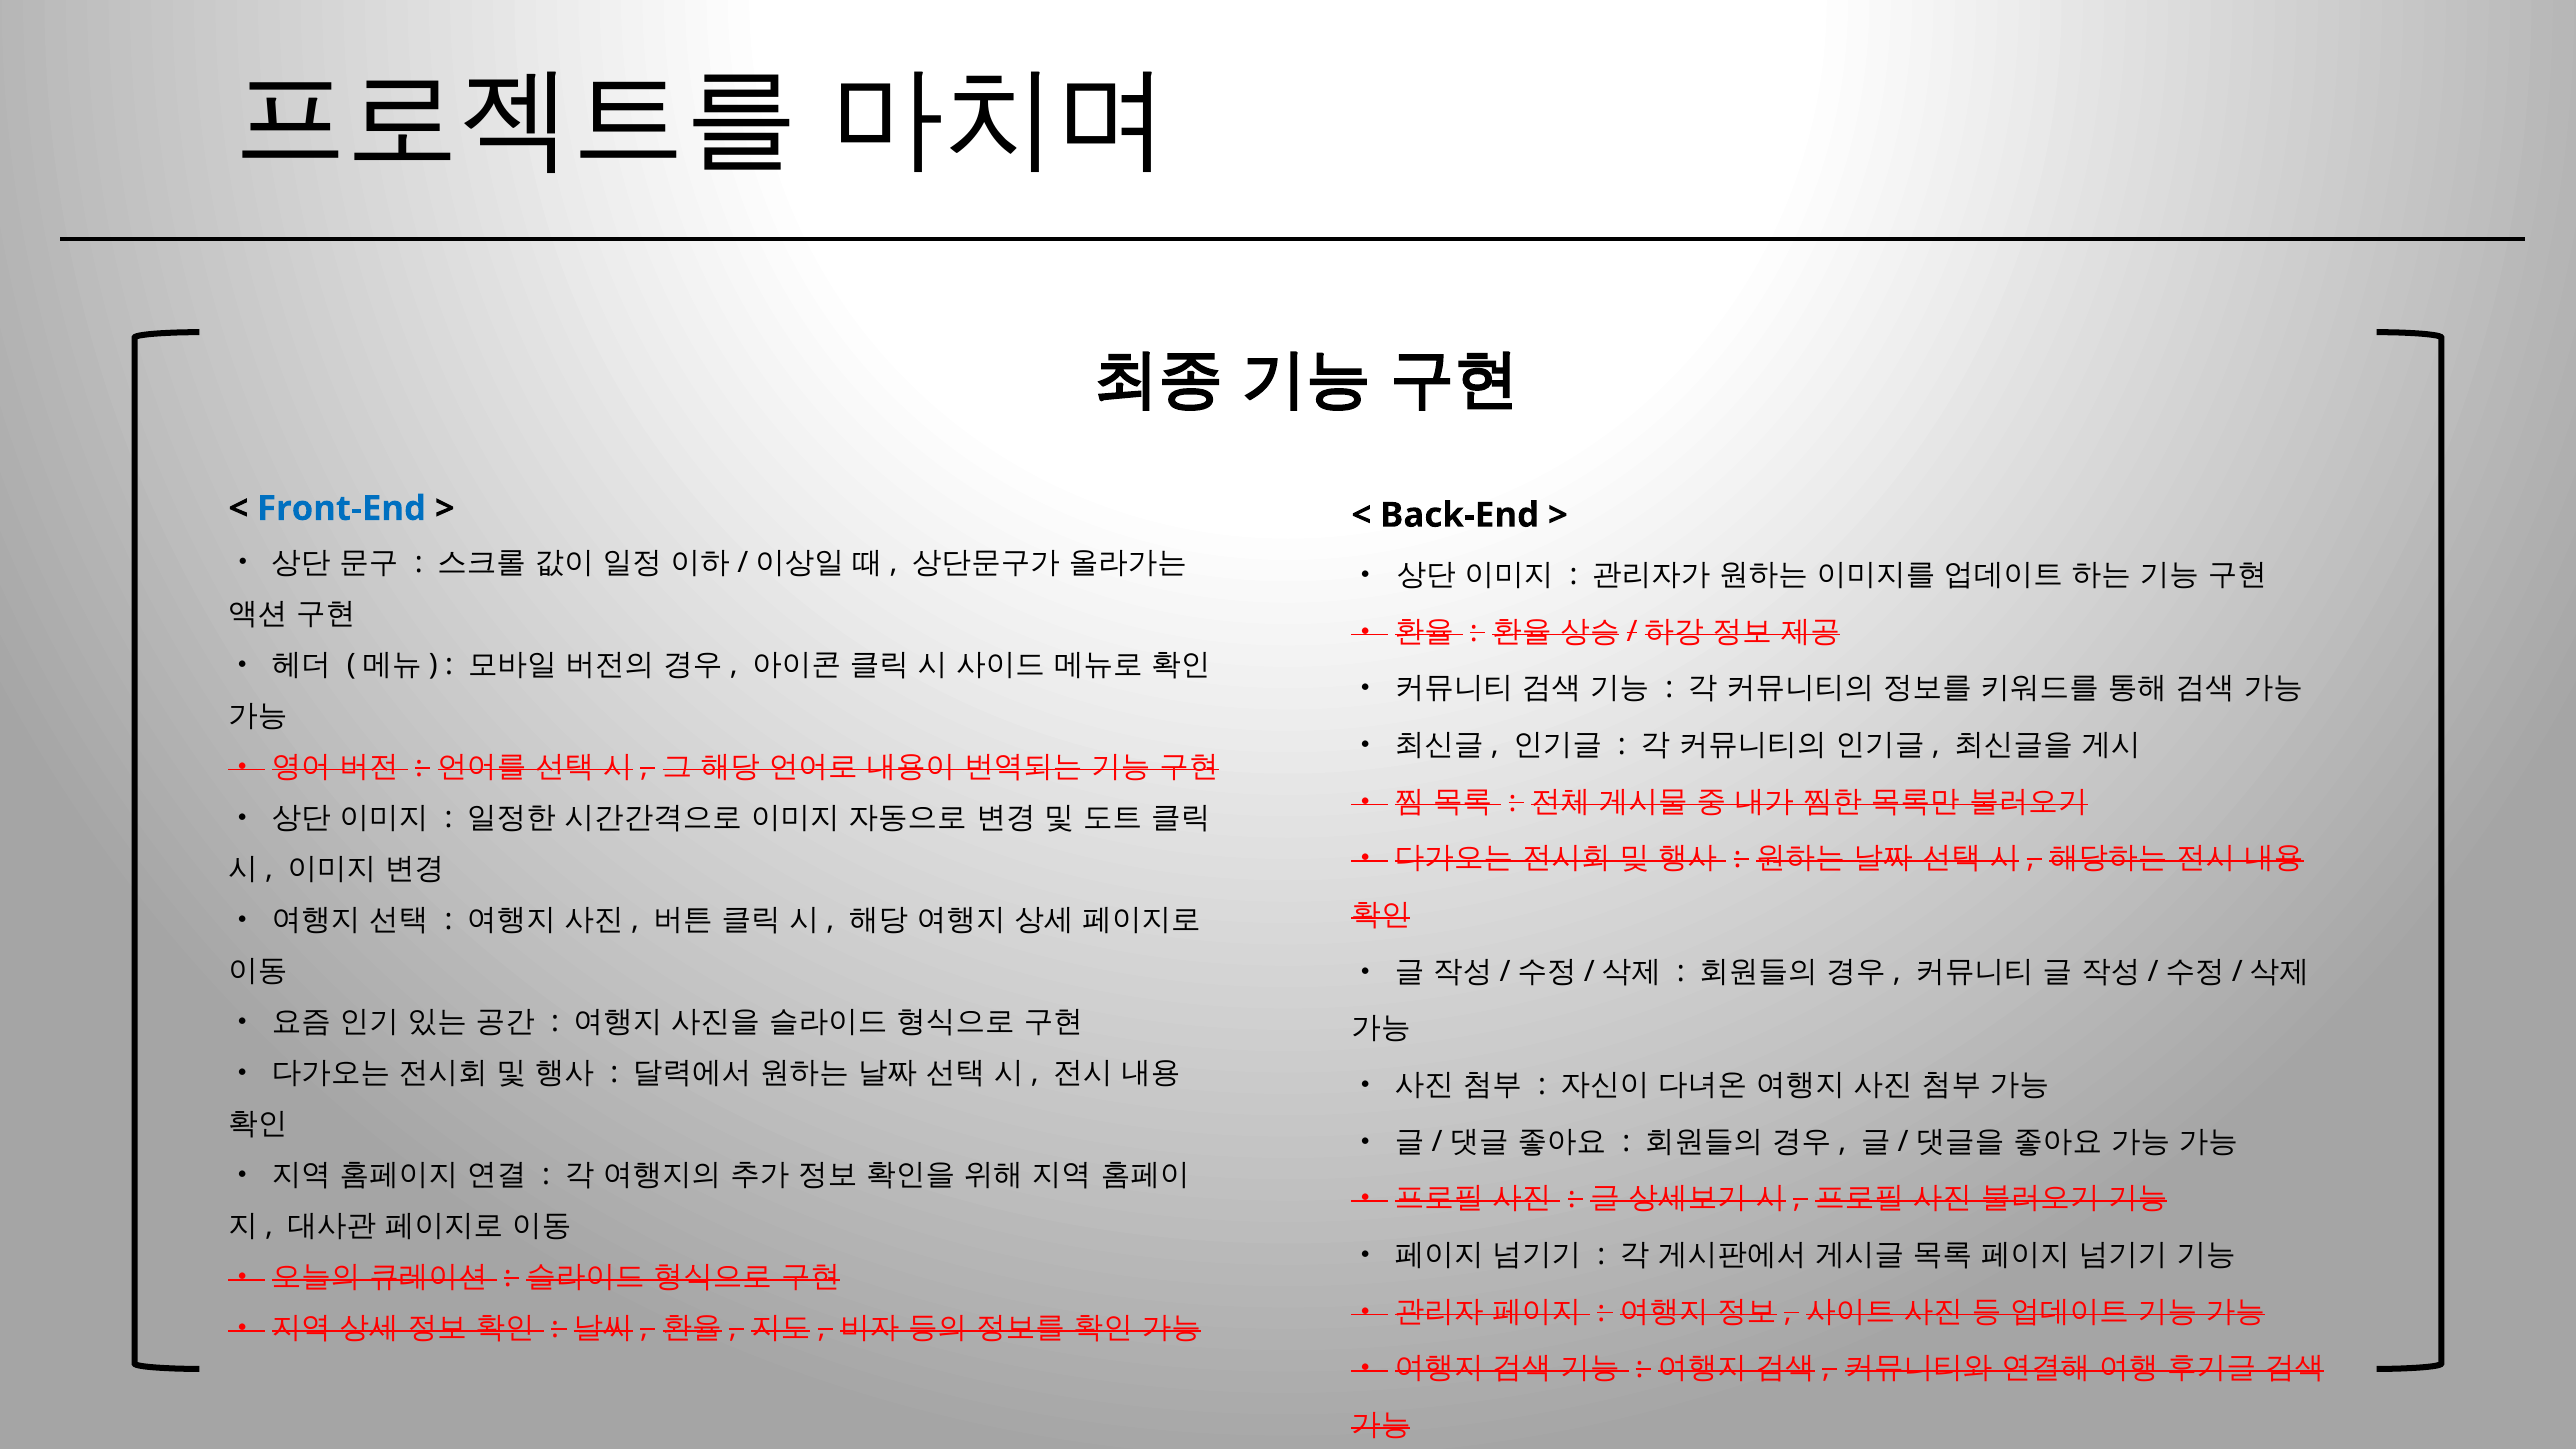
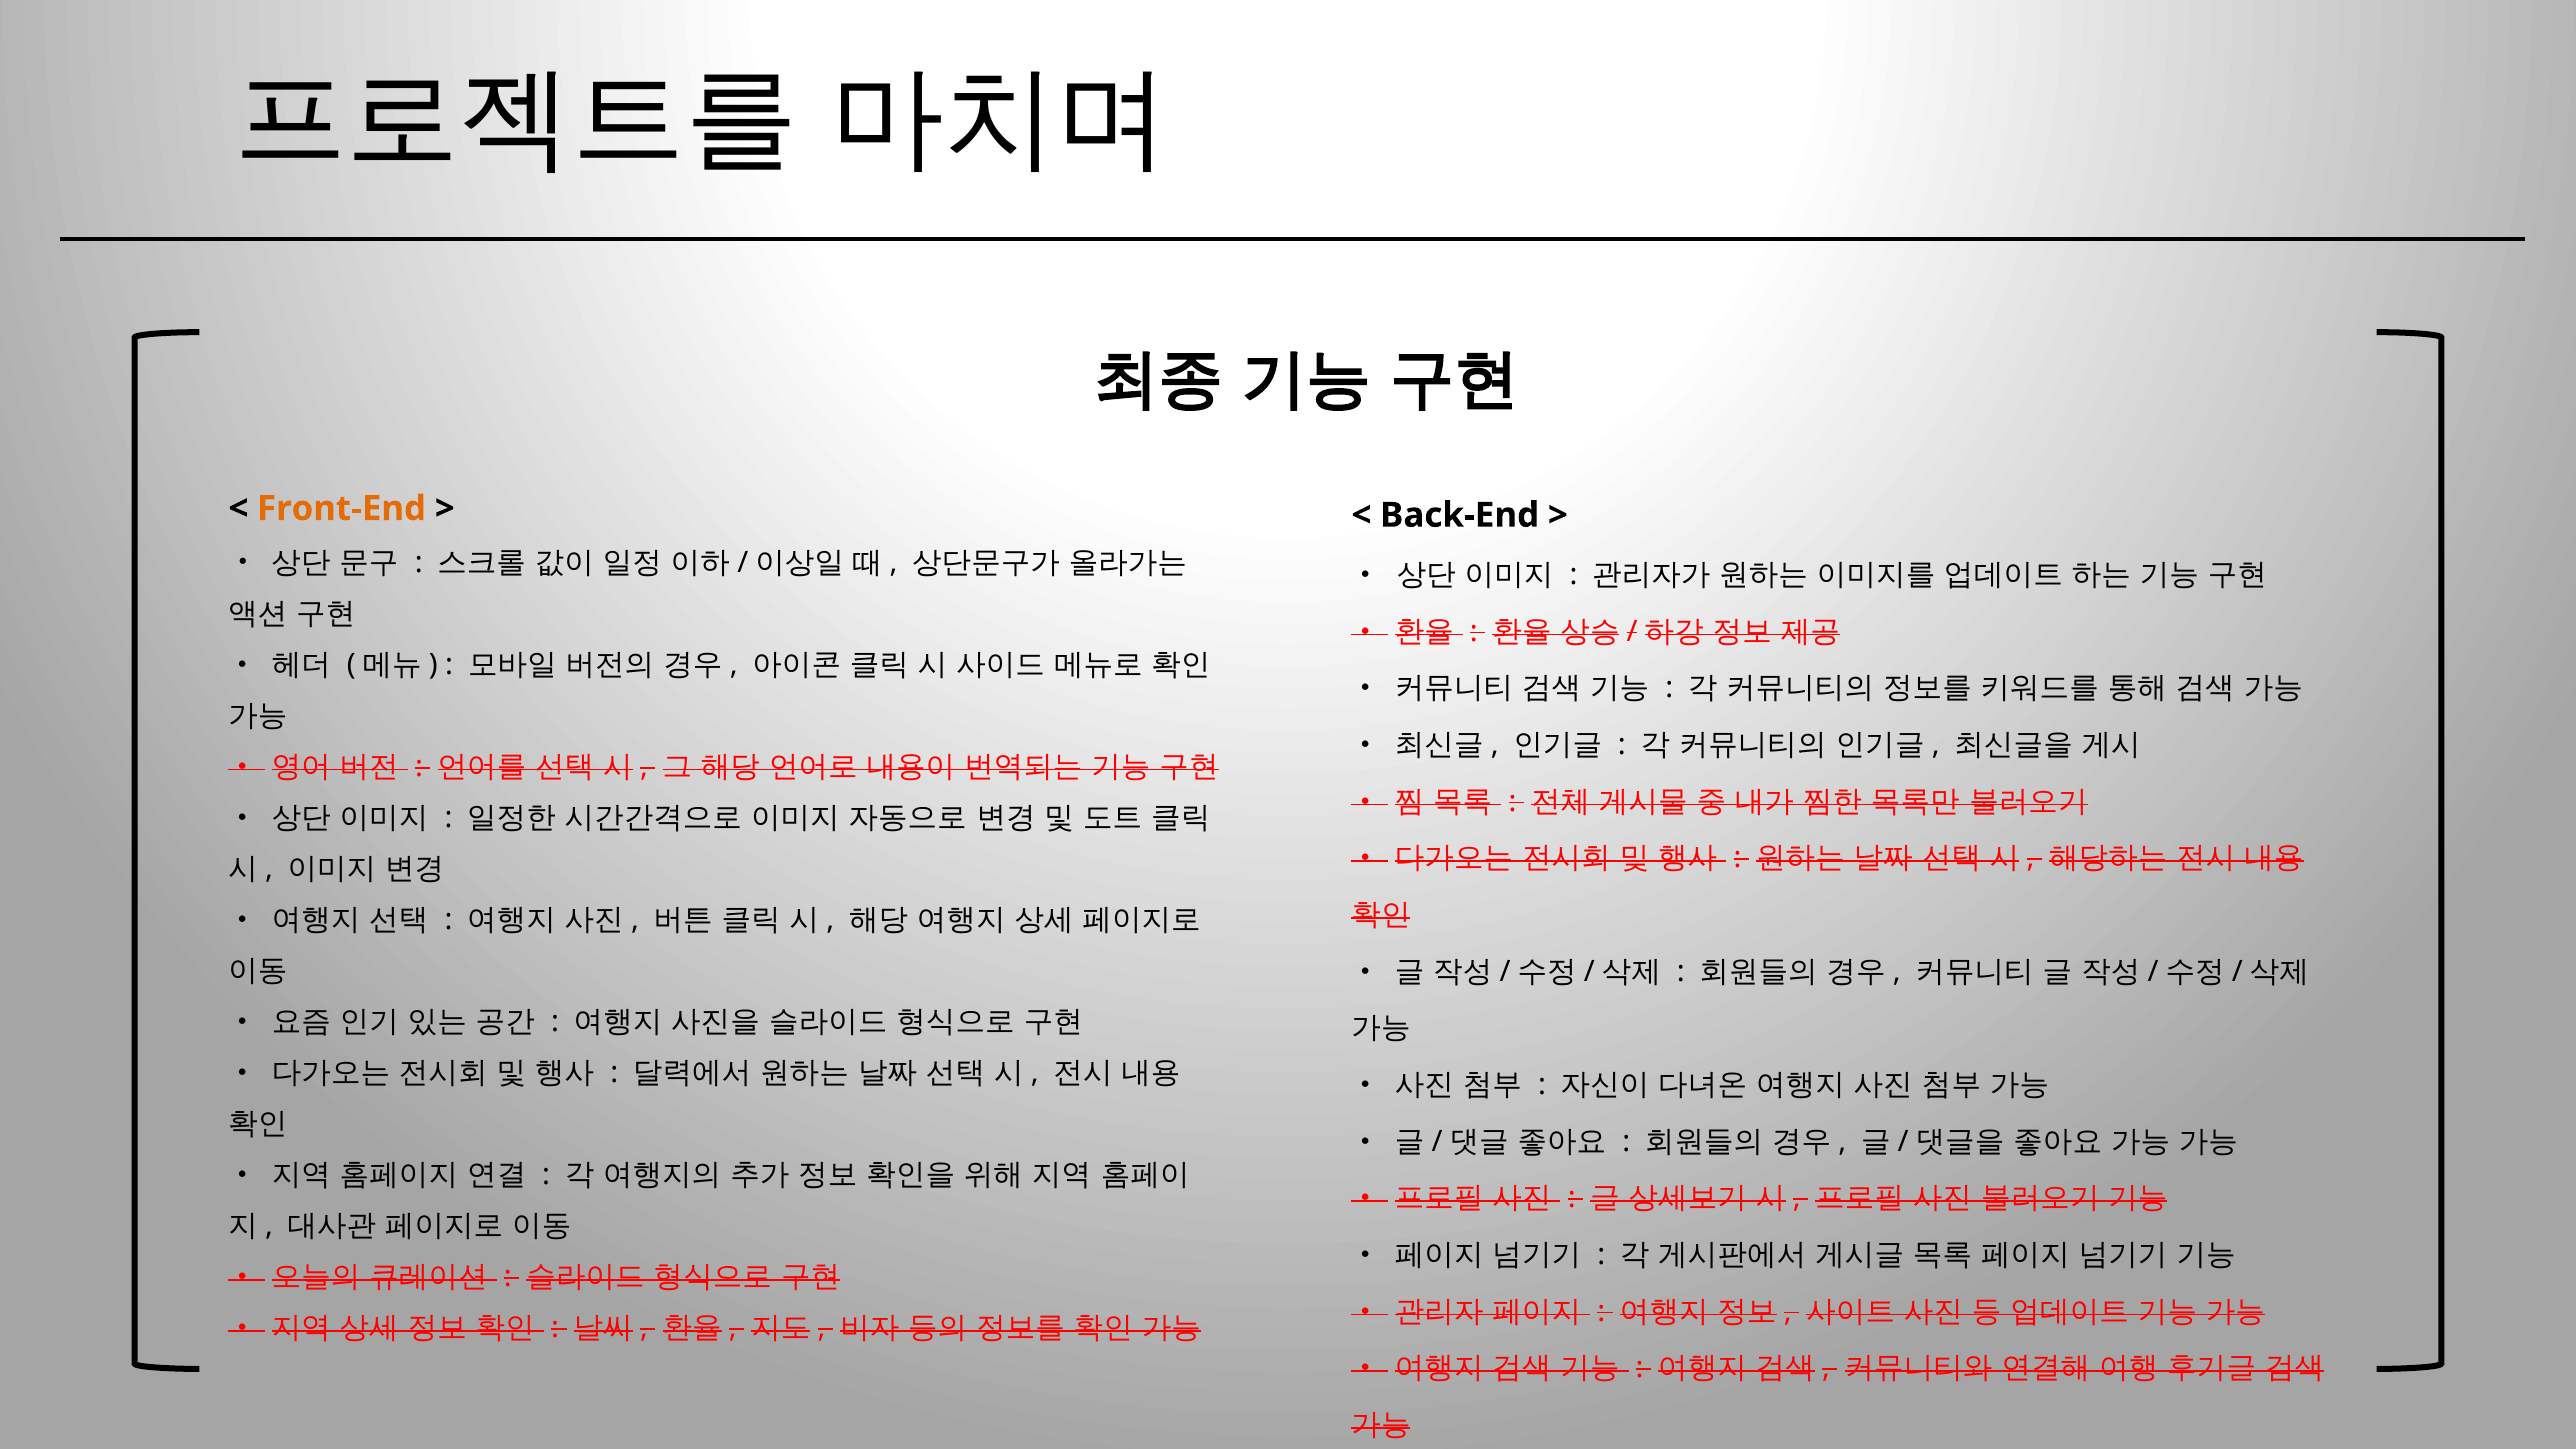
Front-End colour: blue -> orange
